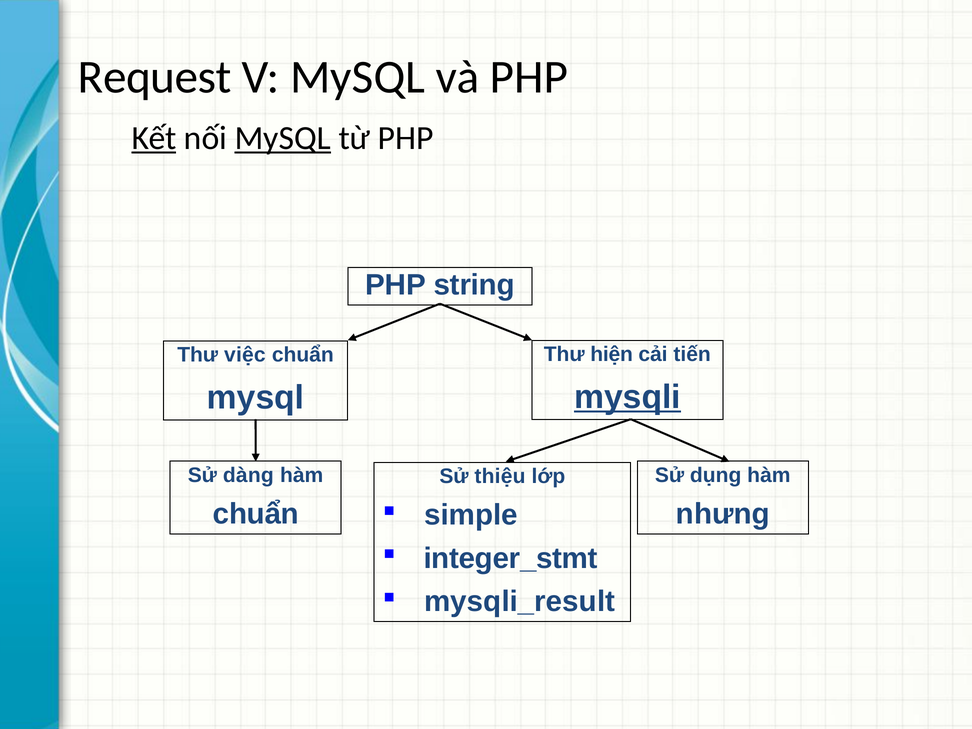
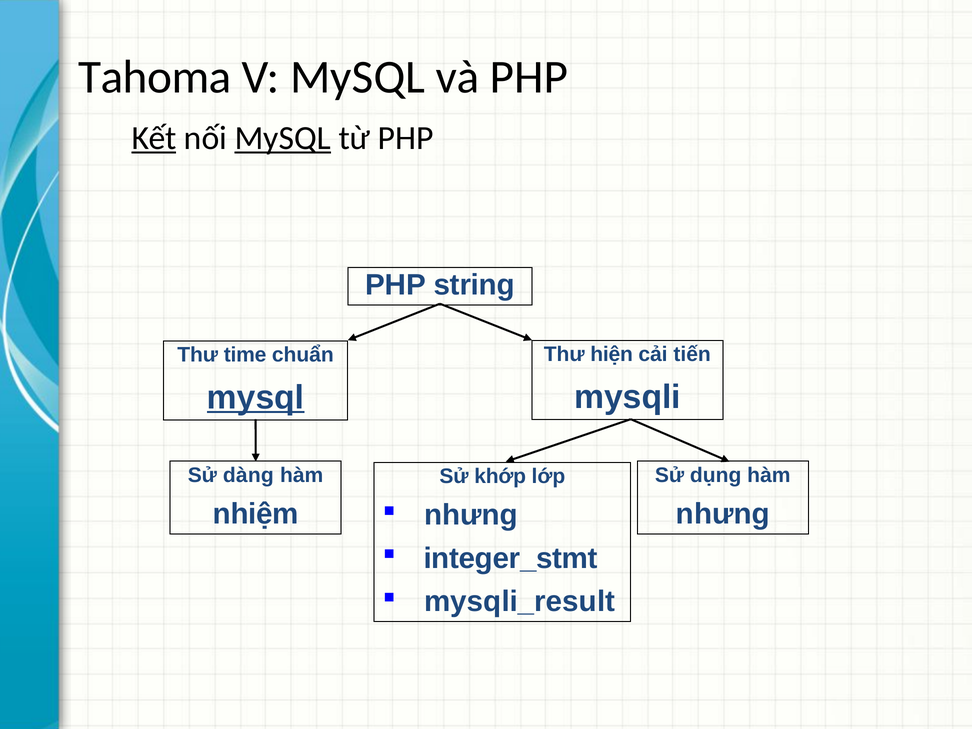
Request: Request -> Tahoma
việc: việc -> time
mysqli underline: present -> none
mysql at (256, 398) underline: none -> present
thiệu: thiệu -> khớp
chuẩn at (256, 514): chuẩn -> nhiệm
simple at (471, 515): simple -> nhưng
